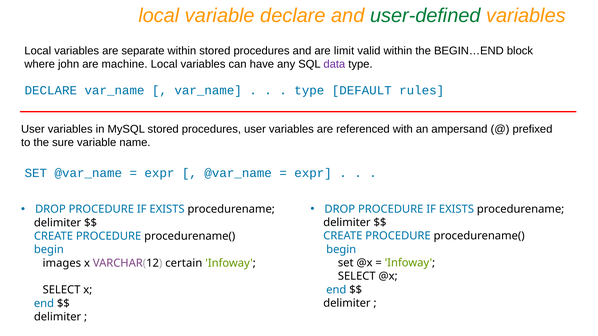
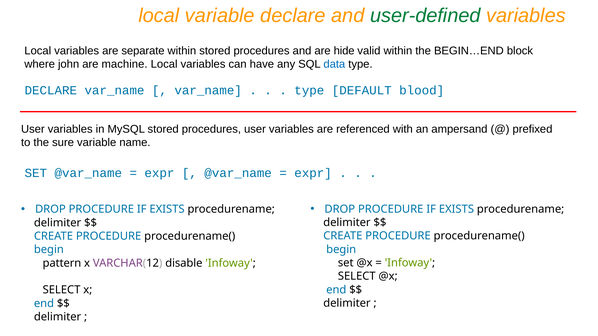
limit: limit -> hide
data colour: purple -> blue
rules: rules -> blood
images: images -> pattern
certain: certain -> disable
